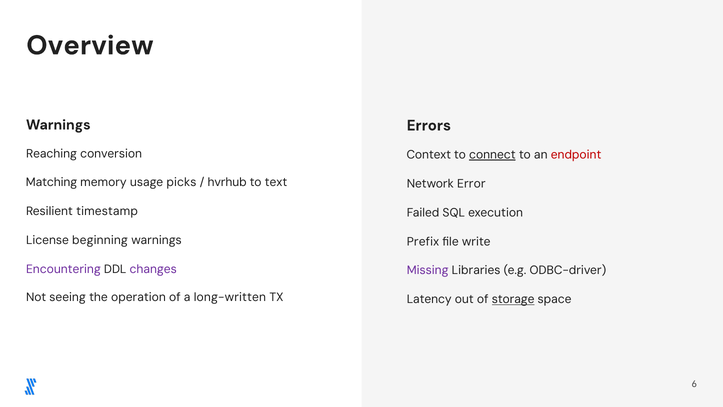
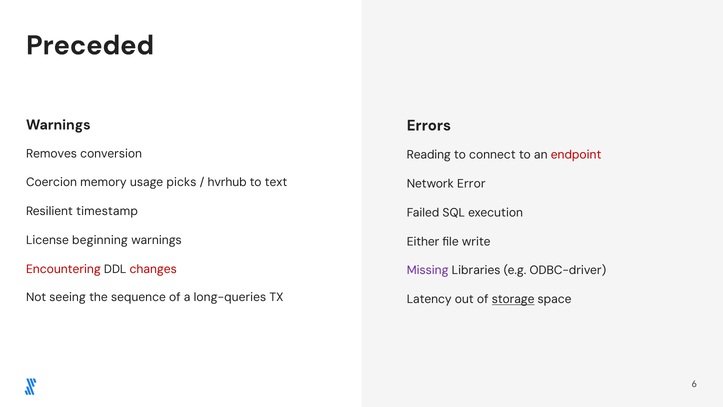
Overview: Overview -> Preceded
Reaching: Reaching -> Removes
Context: Context -> Reading
connect underline: present -> none
Matching: Matching -> Coercion
Prefix: Prefix -> Either
Encountering colour: purple -> red
changes colour: purple -> red
operation: operation -> sequence
long-written: long-written -> long-queries
